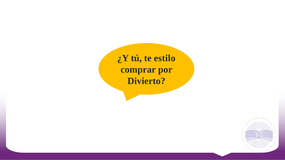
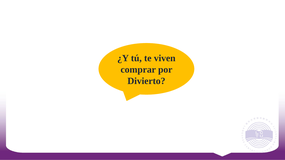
estilo: estilo -> viven
